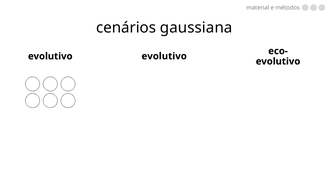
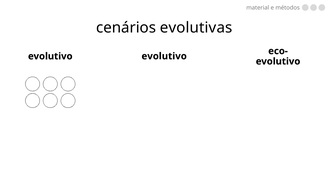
gaussiana: gaussiana -> evolutivas
